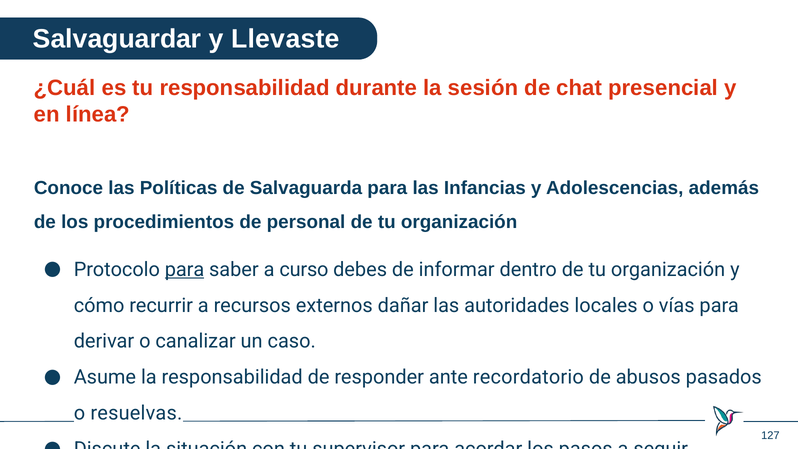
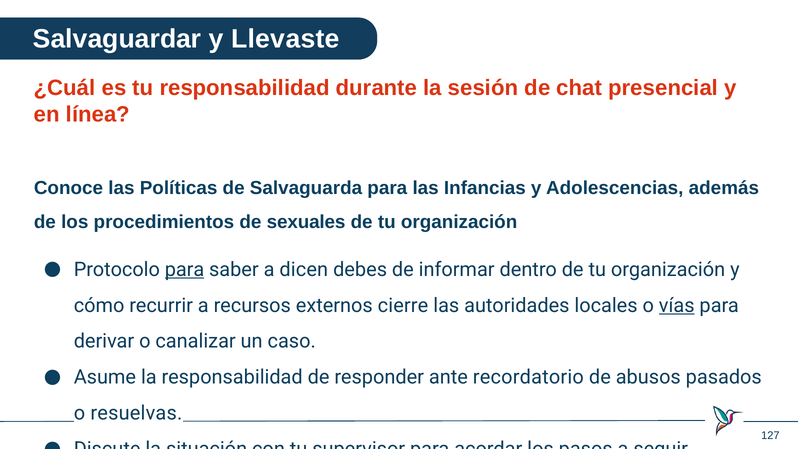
personal: personal -> sexuales
curso: curso -> dicen
dañar: dañar -> cierre
vías underline: none -> present
